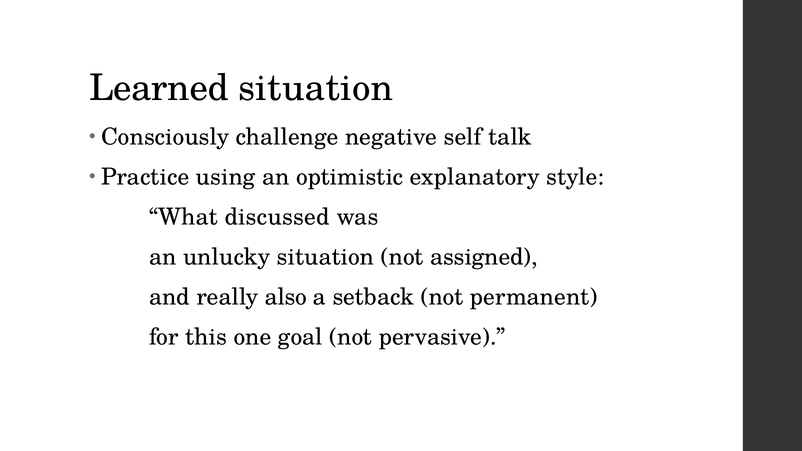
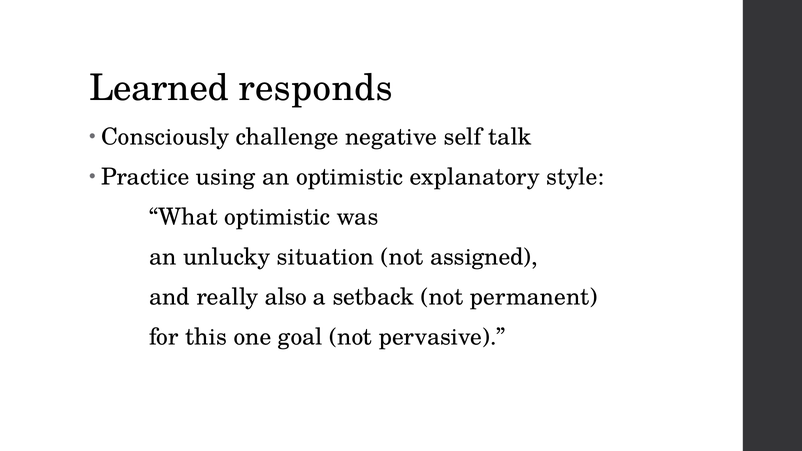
Learned situation: situation -> responds
What discussed: discussed -> optimistic
